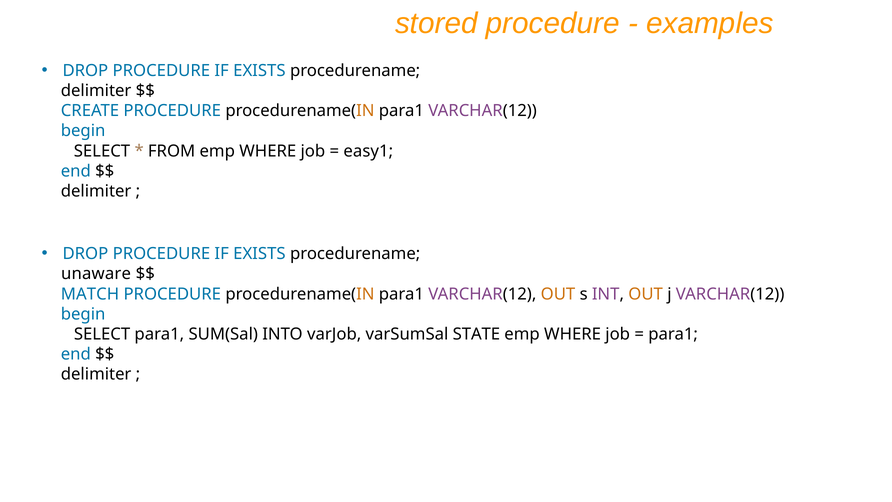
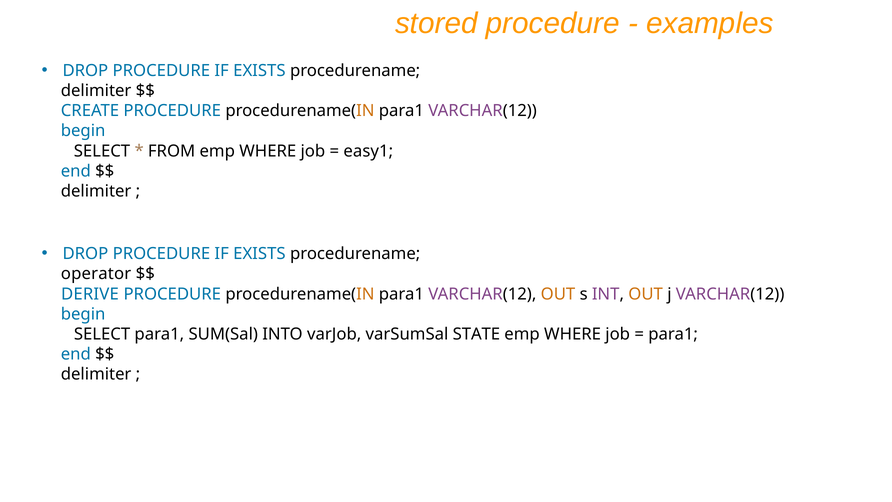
unaware: unaware -> operator
MATCH: MATCH -> DERIVE
